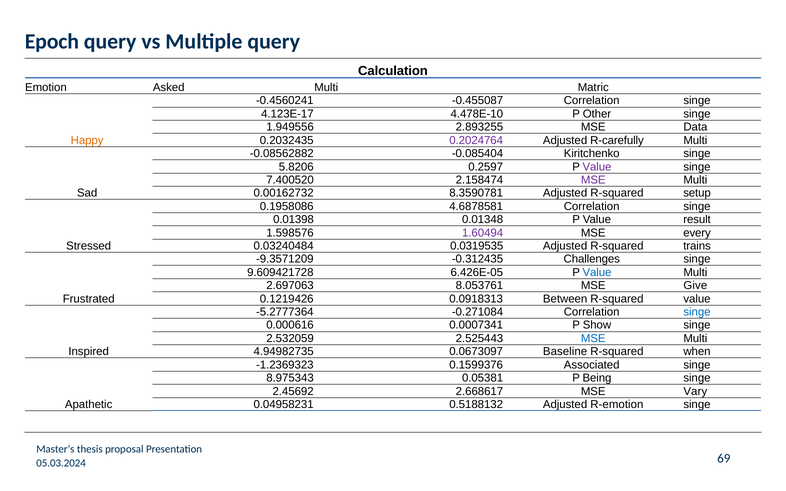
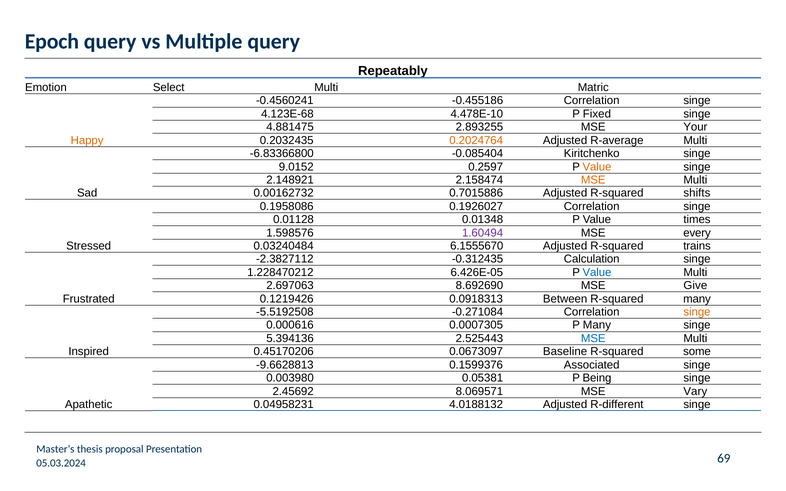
Calculation: Calculation -> Repeatably
Asked: Asked -> Select
-0.455087: -0.455087 -> -0.455186
4.123E-17: 4.123E-17 -> 4.123E-68
Other: Other -> Fixed
1.949556: 1.949556 -> 4.881475
Data: Data -> Your
0.2024764 colour: purple -> orange
R-carefully: R-carefully -> R-average
-0.08562882: -0.08562882 -> -6.83366800
5.8206: 5.8206 -> 9.0152
Value at (597, 167) colour: purple -> orange
7.400520: 7.400520 -> 2.148921
MSE at (593, 180) colour: purple -> orange
8.3590781: 8.3590781 -> 0.7015886
setup: setup -> shifts
4.6878581: 4.6878581 -> 0.1926027
0.01398: 0.01398 -> 0.01128
result: result -> times
0.0319535: 0.0319535 -> 6.1555670
-9.3571209: -9.3571209 -> -2.3827112
Challenges: Challenges -> Calculation
9.609421728: 9.609421728 -> 1.228470212
8.053761: 8.053761 -> 8.692690
R-squared value: value -> many
-5.2777364: -5.2777364 -> -5.5192508
singe at (697, 312) colour: blue -> orange
0.0007341: 0.0007341 -> 0.0007305
P Show: Show -> Many
2.532059: 2.532059 -> 5.394136
4.94982735: 4.94982735 -> 0.45170206
when: when -> some
-1.2369323: -1.2369323 -> -9.6628813
8.975343: 8.975343 -> 0.003980
2.668617: 2.668617 -> 8.069571
0.5188132: 0.5188132 -> 4.0188132
R-emotion: R-emotion -> R-different
